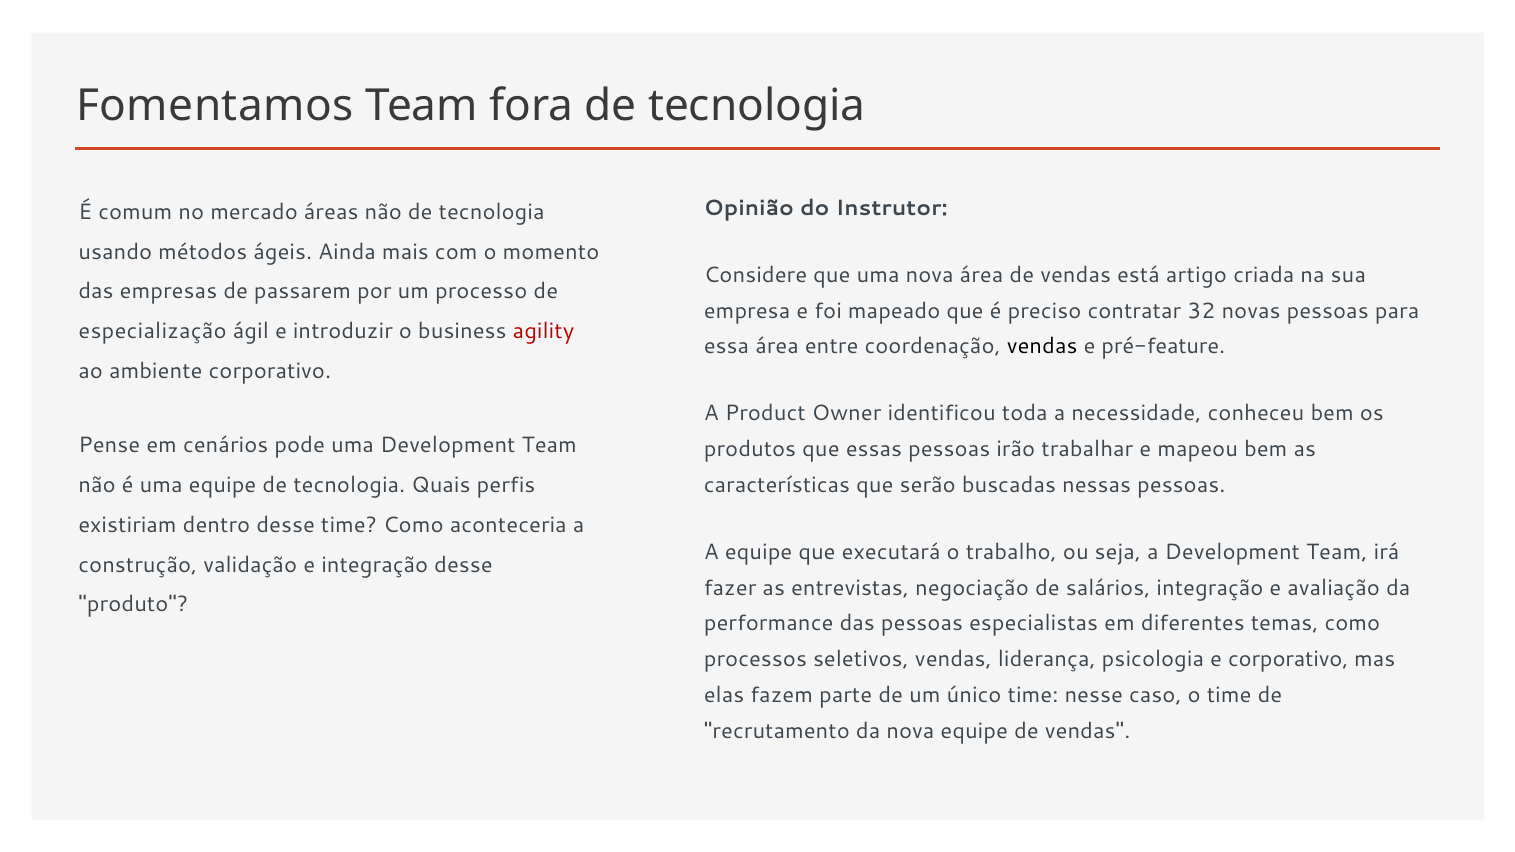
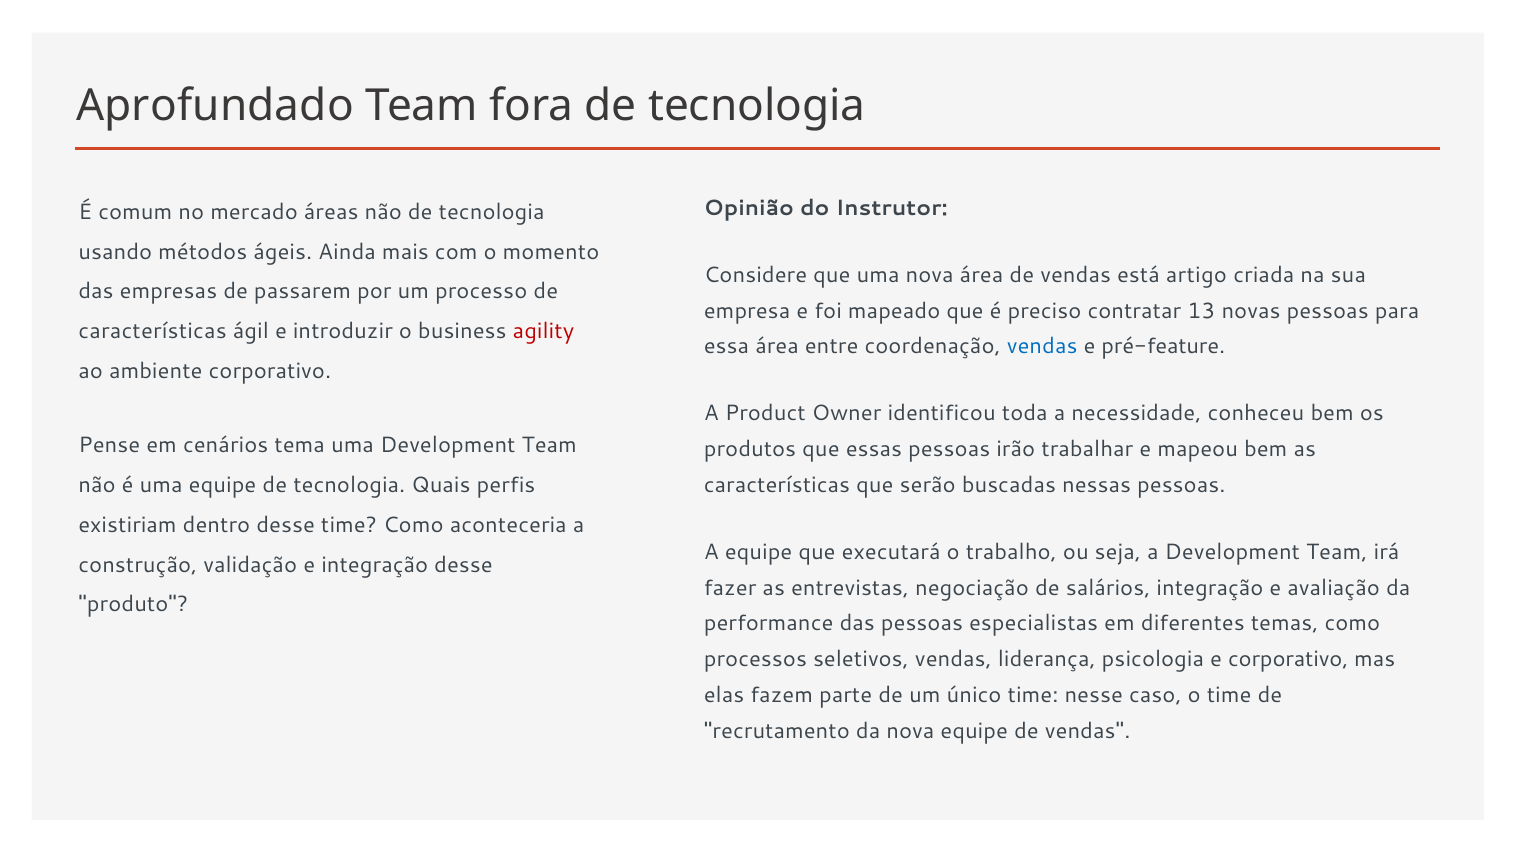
Fomentamos: Fomentamos -> Aprofundado
32: 32 -> 13
especialização at (153, 331): especialização -> características
vendas at (1042, 347) colour: black -> blue
pode: pode -> tema
